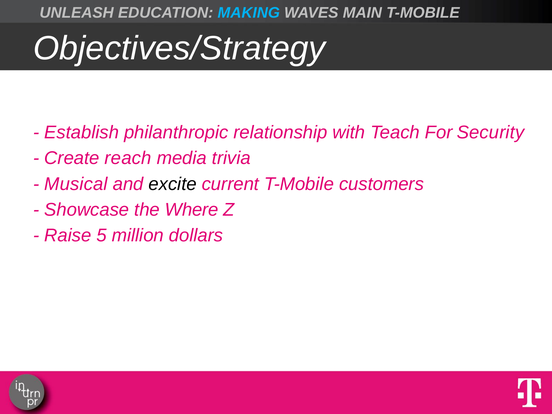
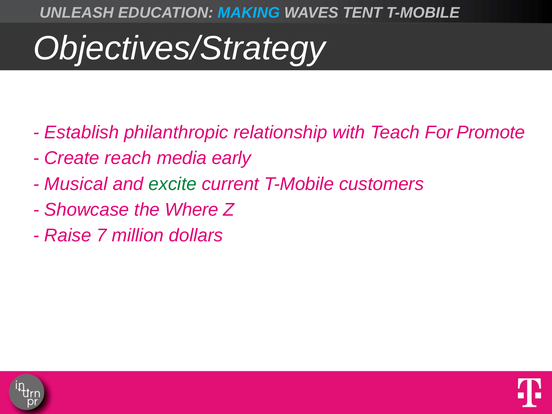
MAIN: MAIN -> TENT
Security: Security -> Promote
trivia: trivia -> early
excite colour: black -> green
5: 5 -> 7
